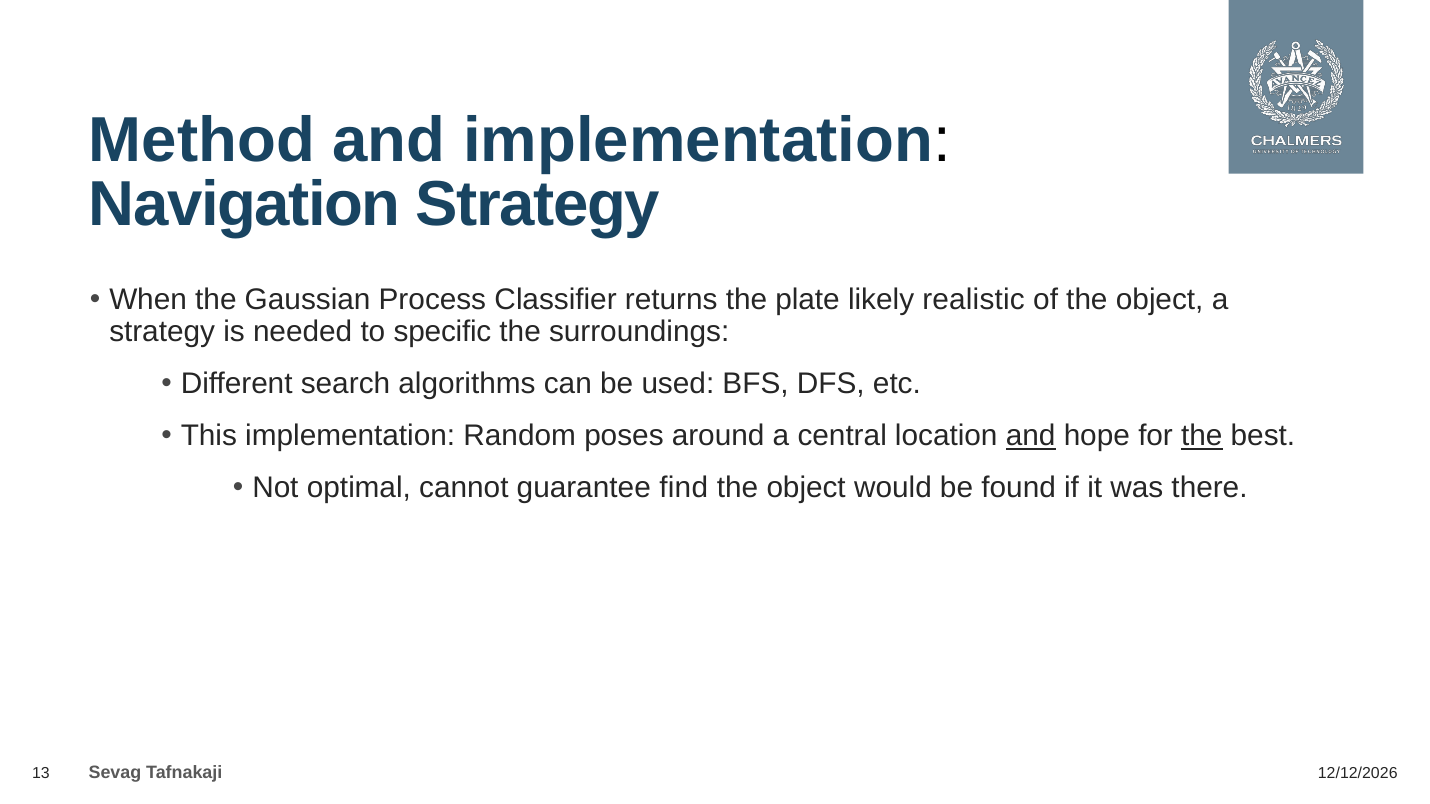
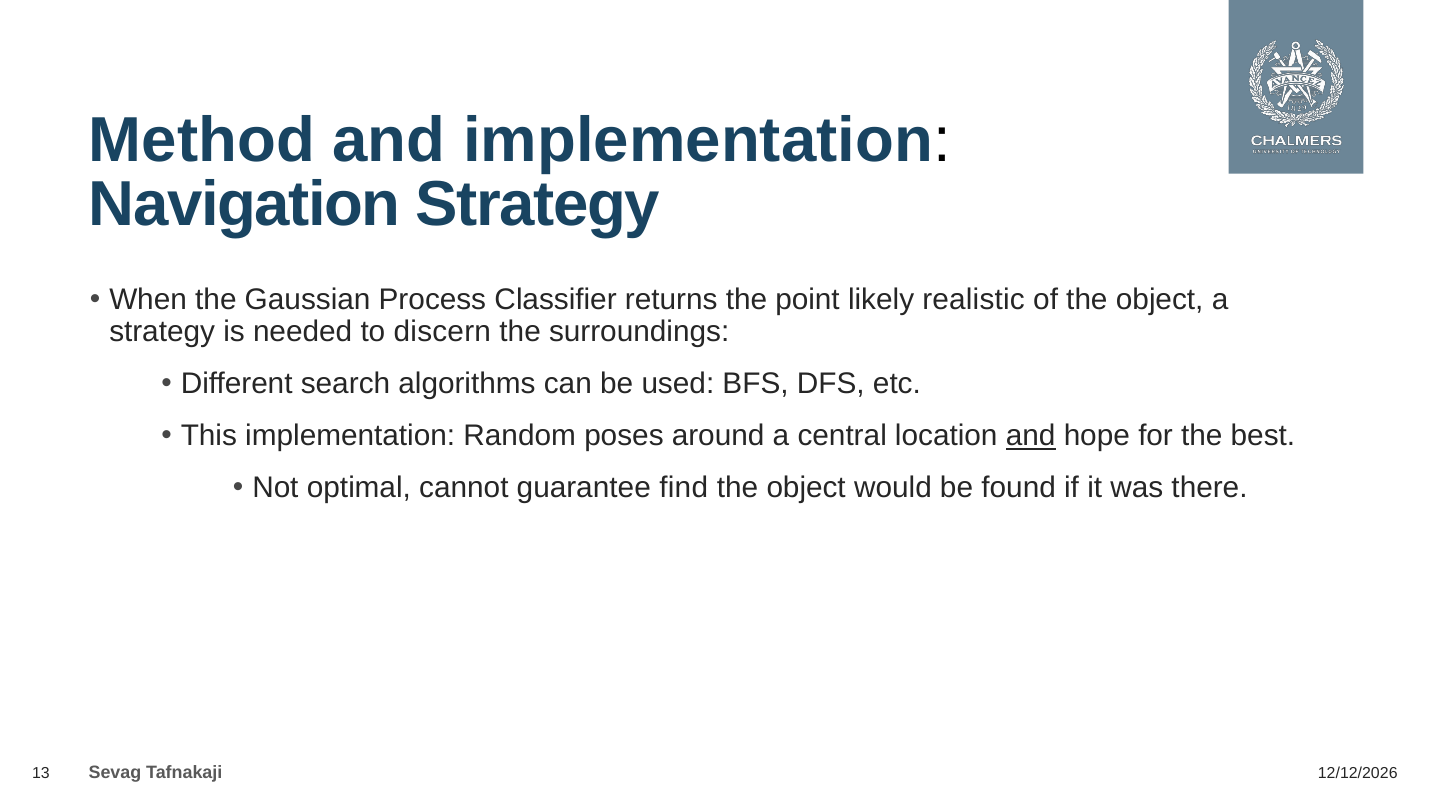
plate: plate -> point
specific: specific -> discern
the at (1202, 436) underline: present -> none
